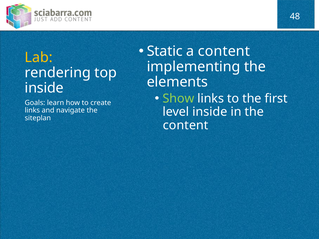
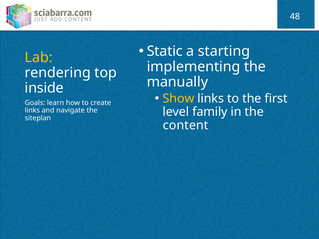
a content: content -> starting
elements: elements -> manually
Show colour: light green -> yellow
level inside: inside -> family
